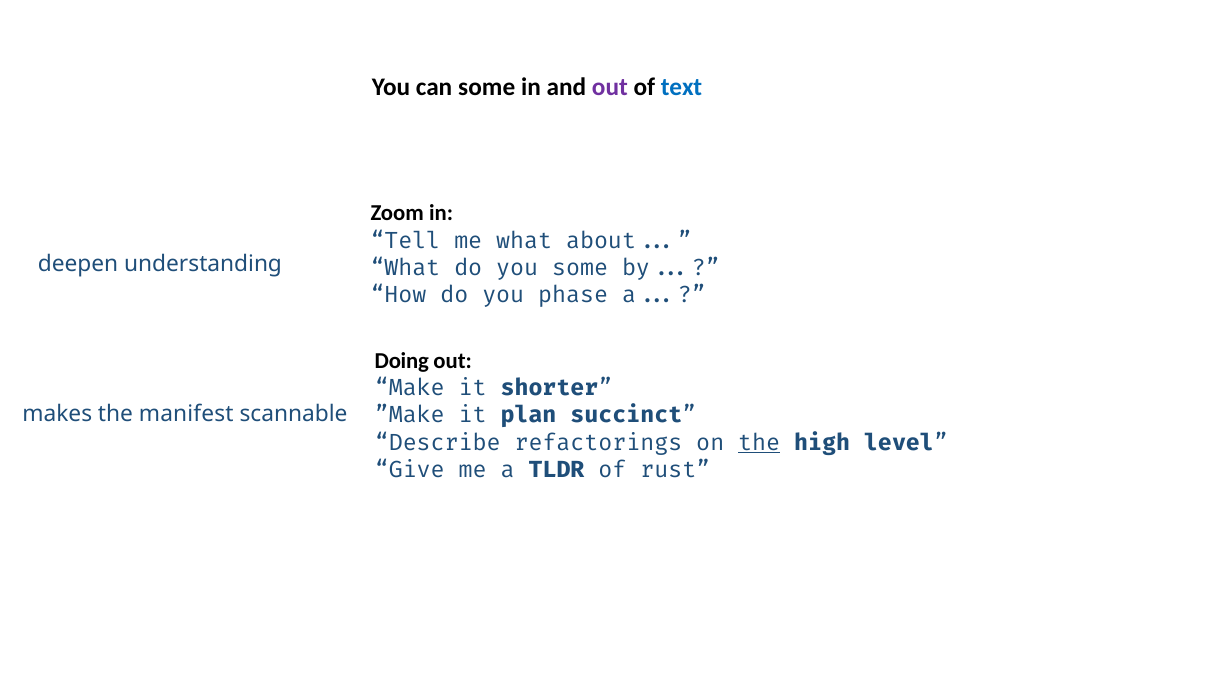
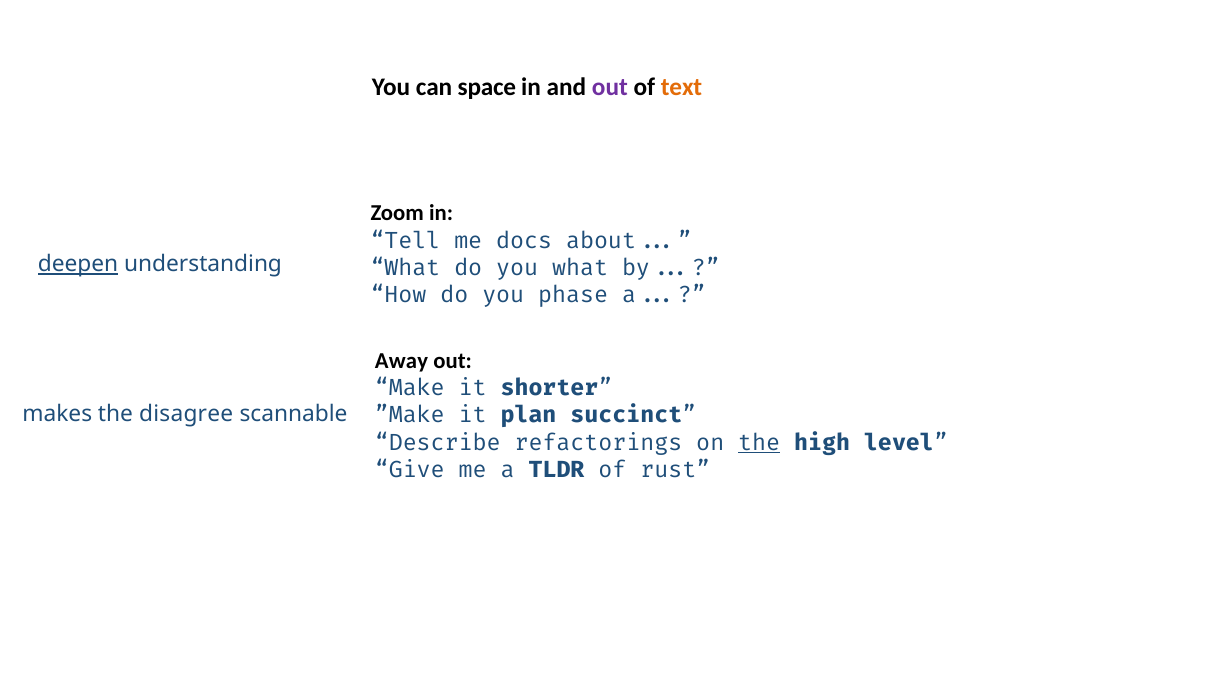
can some: some -> space
text colour: blue -> orange
me what: what -> docs
deepen underline: none -> present
you some: some -> what
Doing: Doing -> Away
manifest: manifest -> disagree
